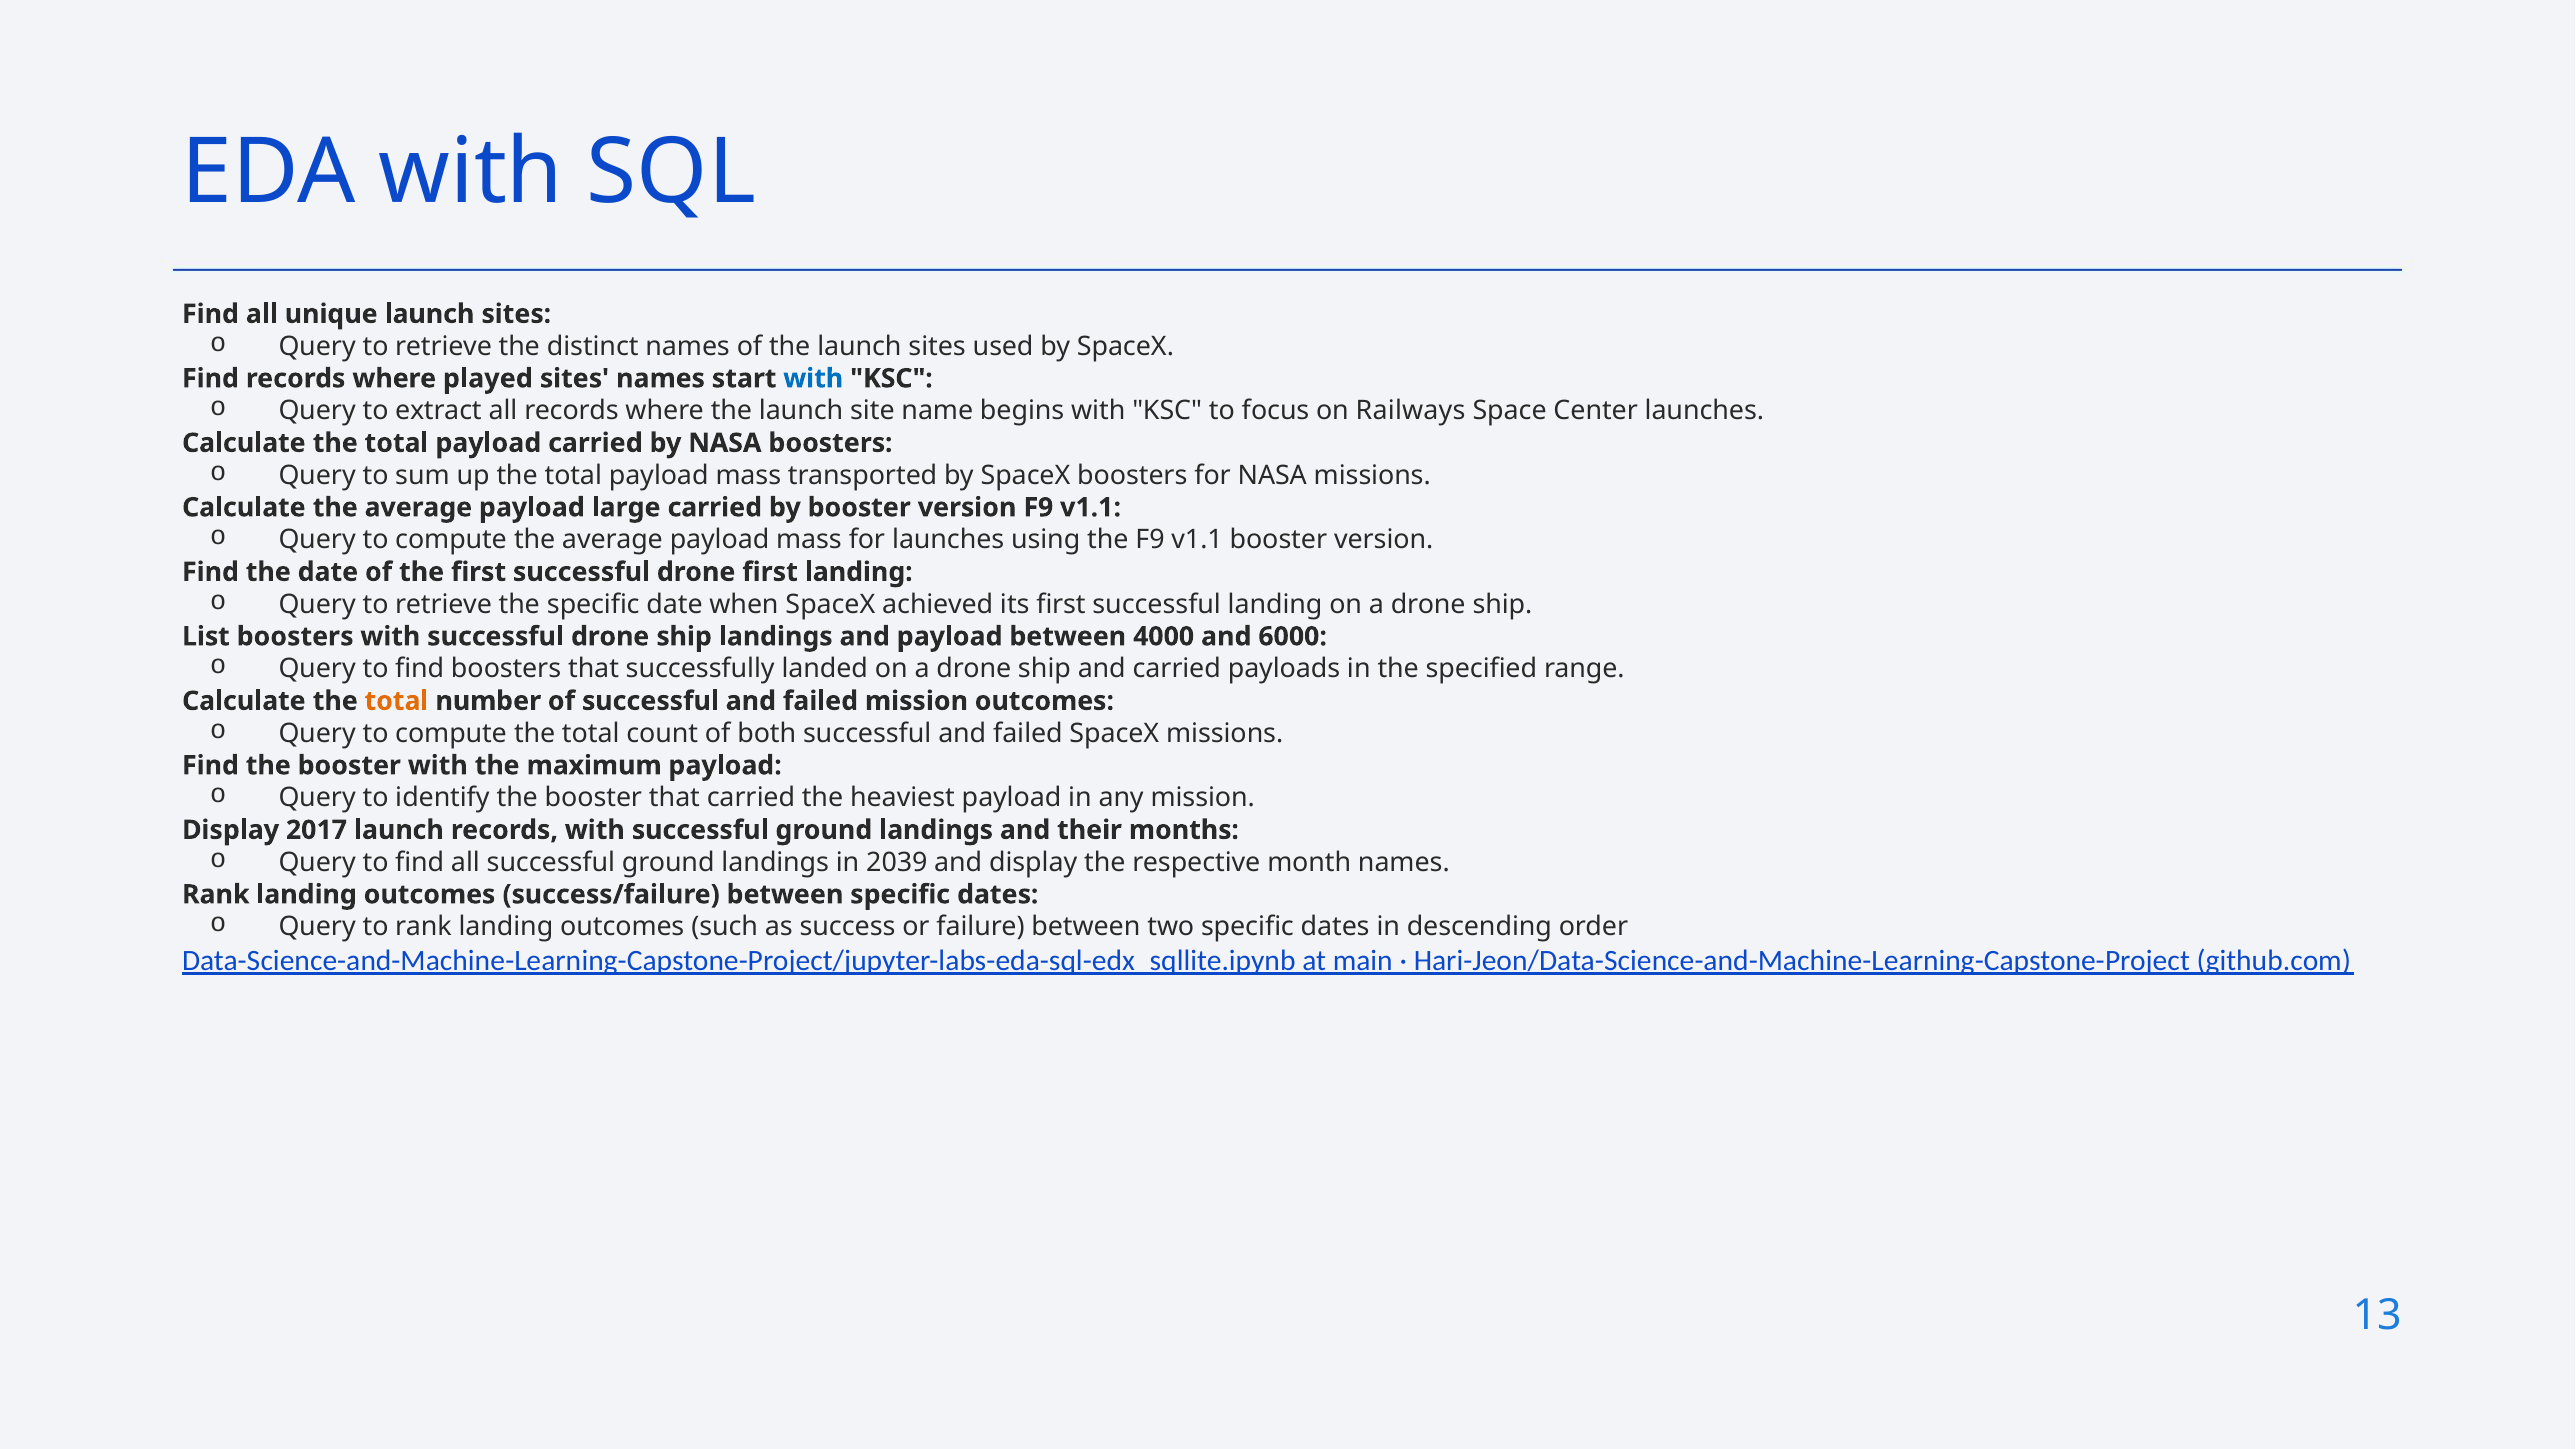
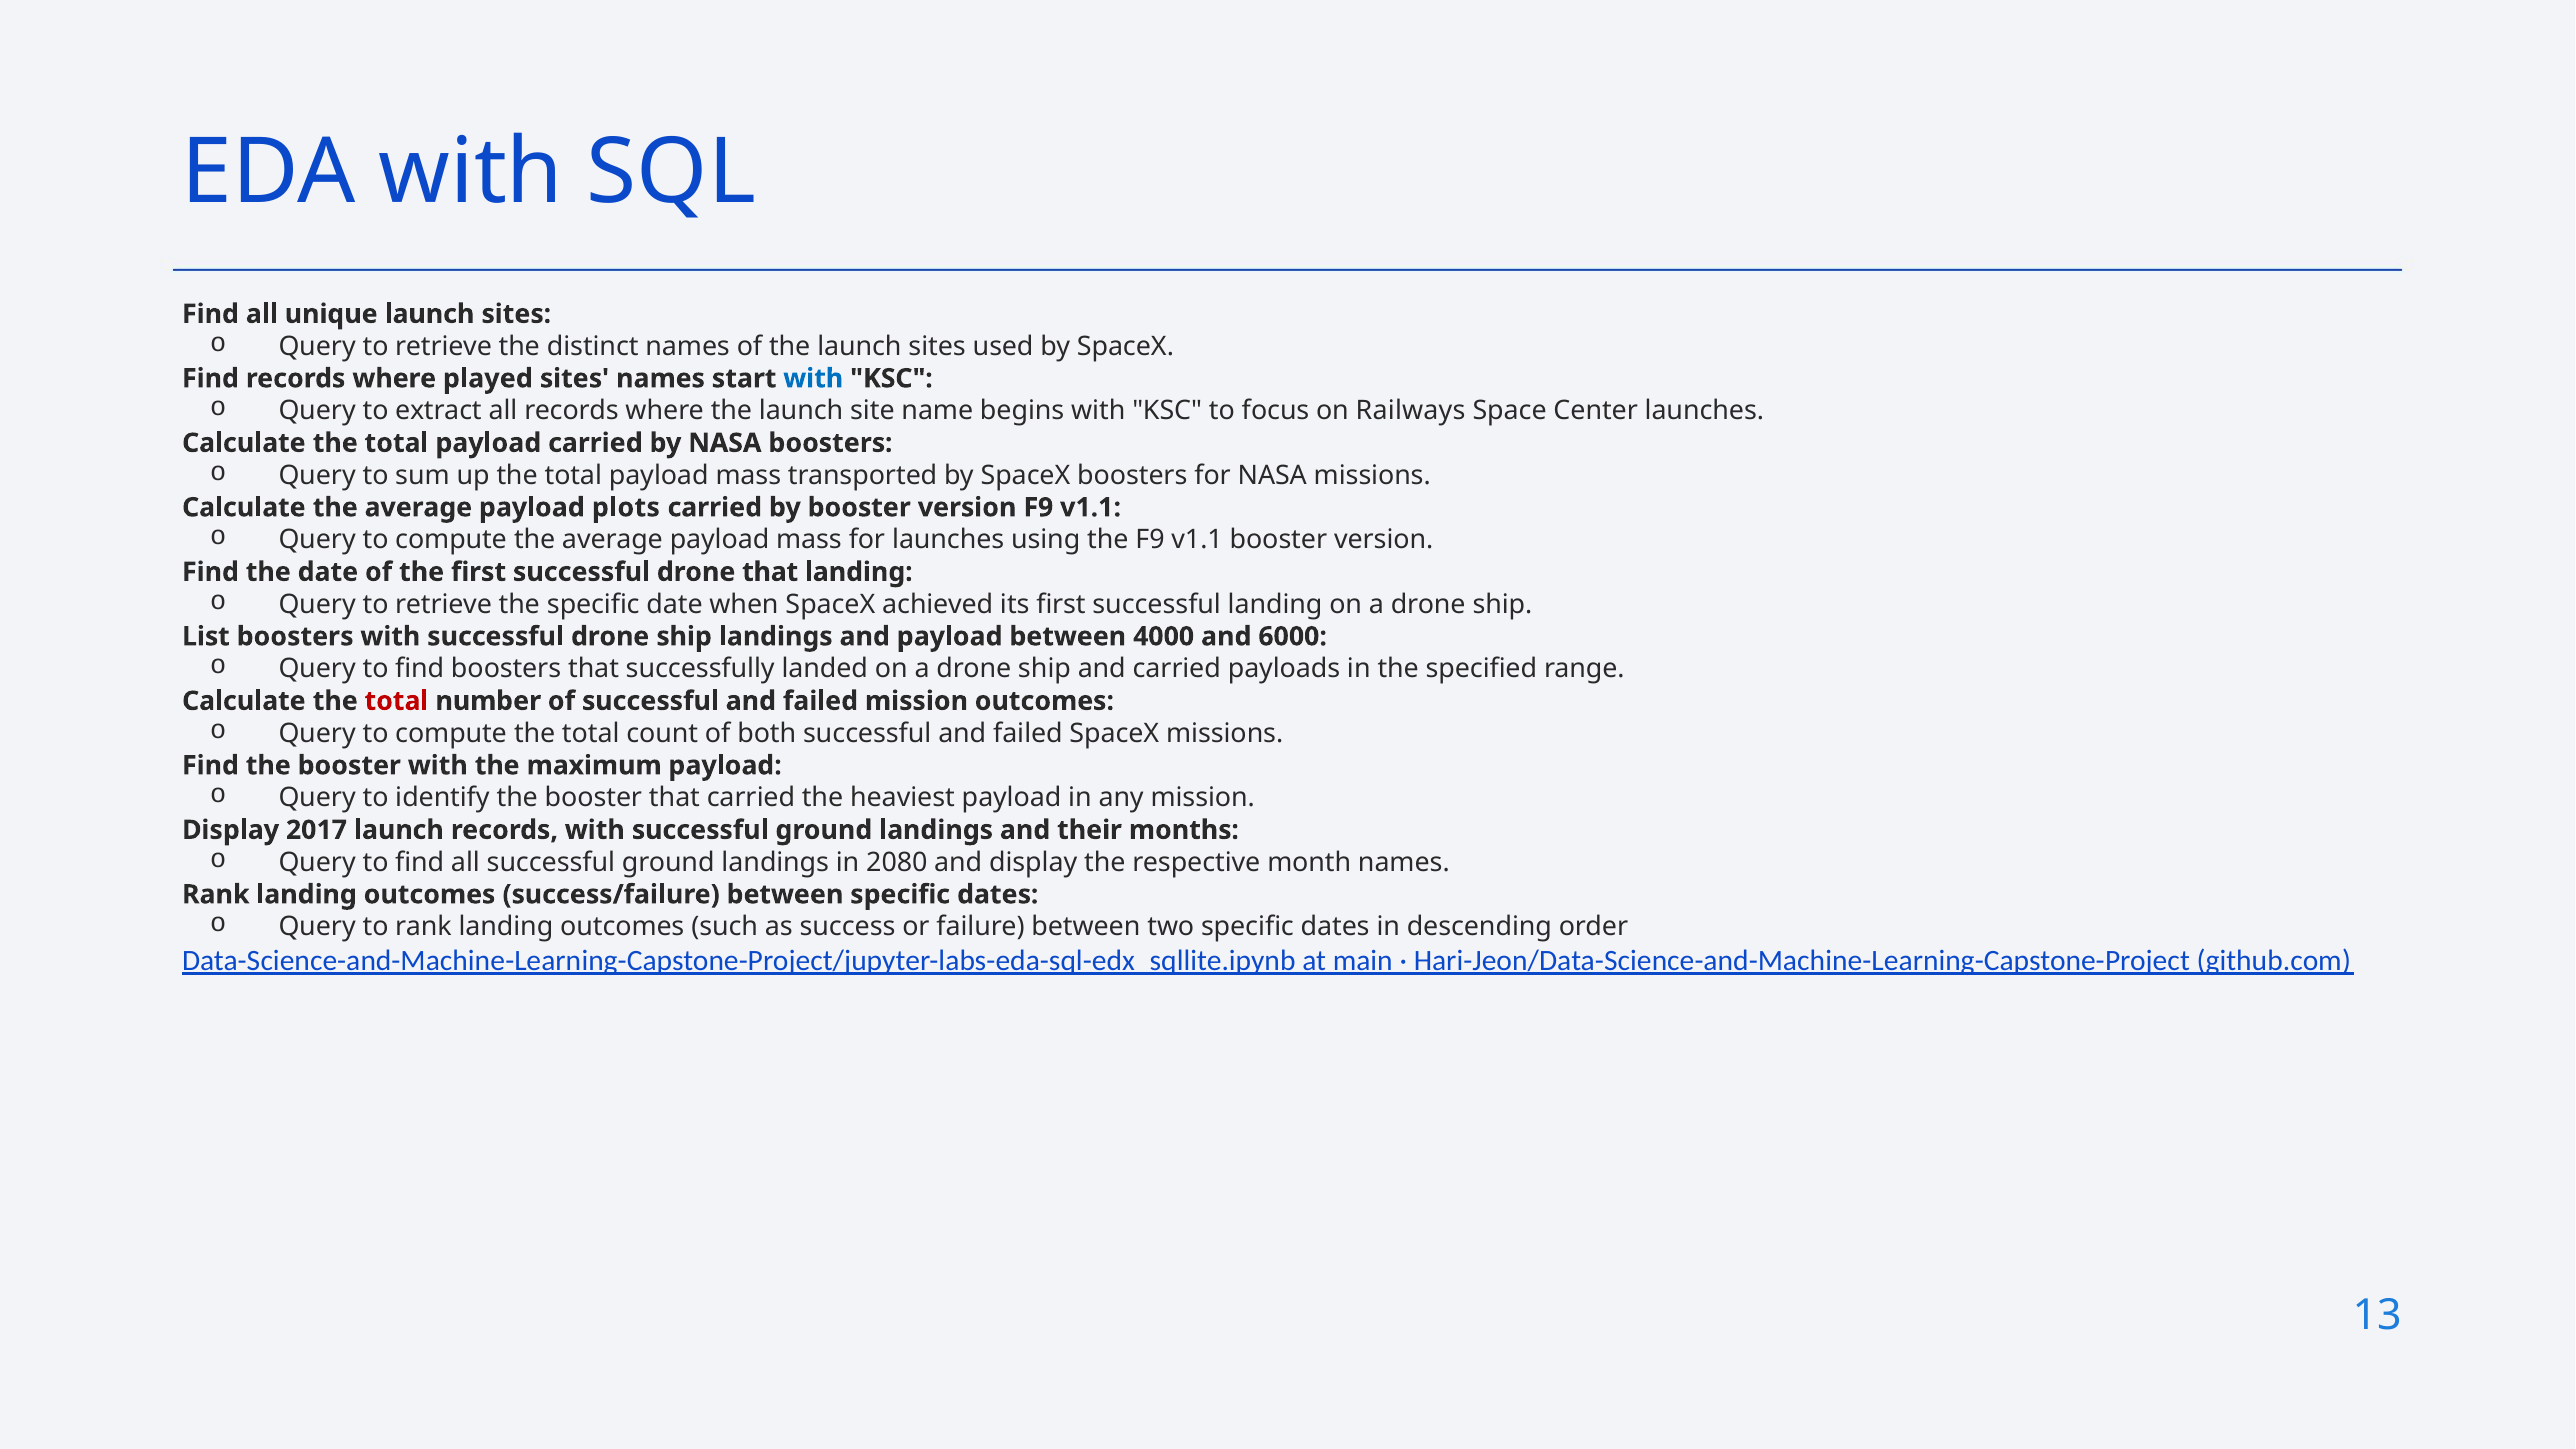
large: large -> plots
drone first: first -> that
total at (397, 701) colour: orange -> red
2039: 2039 -> 2080
